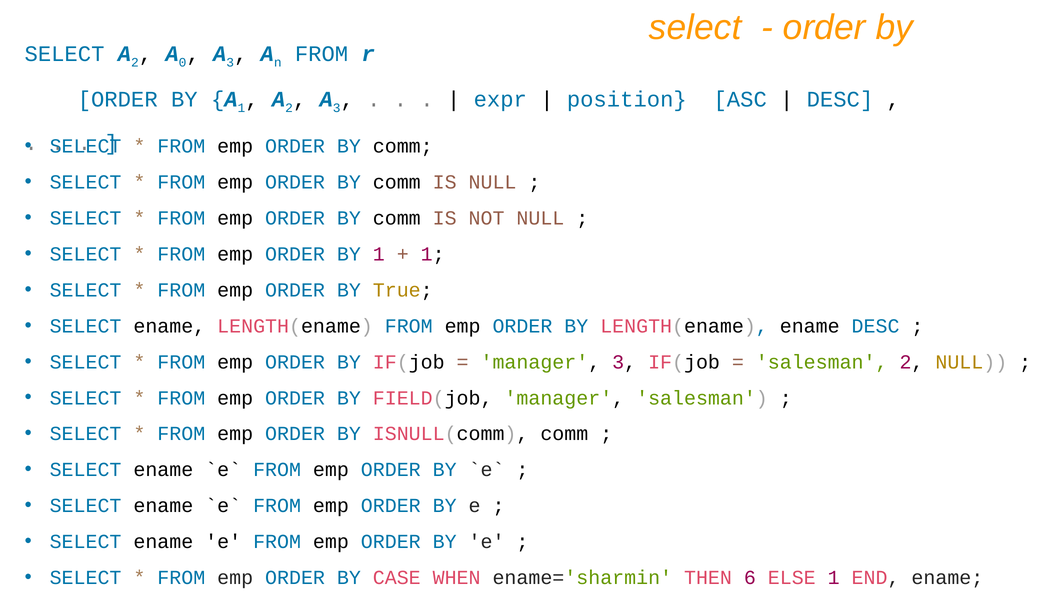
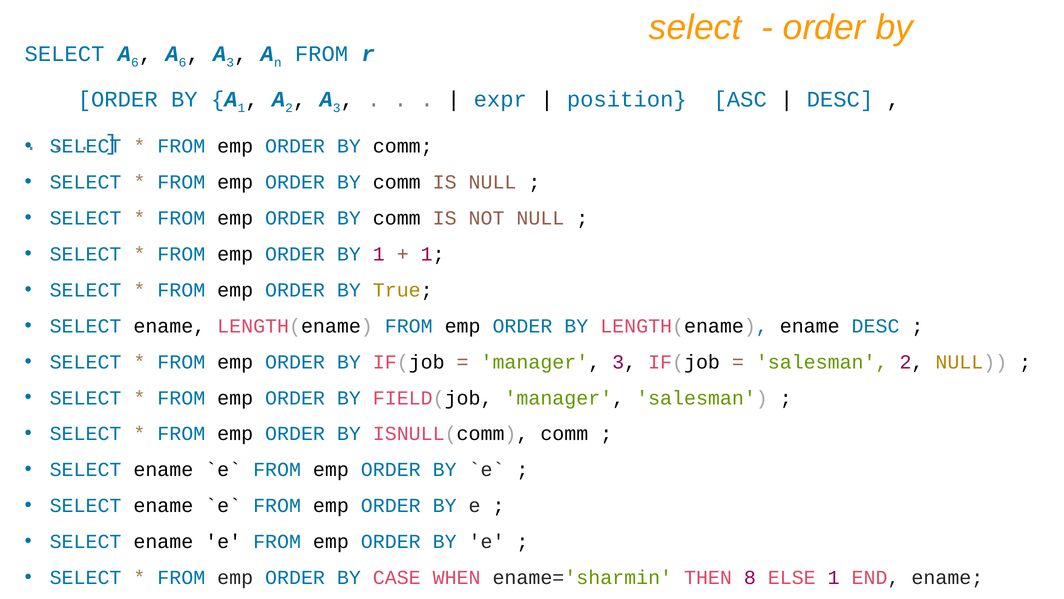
2 at (135, 62): 2 -> 6
0 at (183, 62): 0 -> 6
6: 6 -> 8
